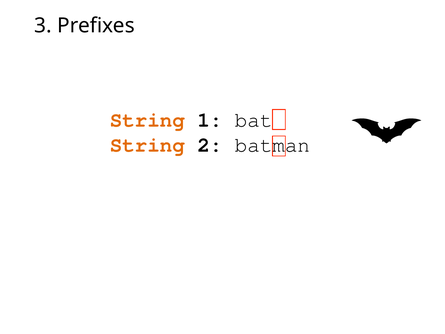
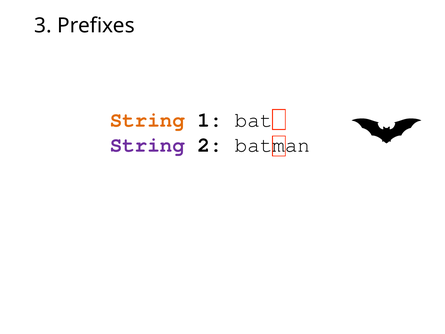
String at (147, 145) colour: orange -> purple
